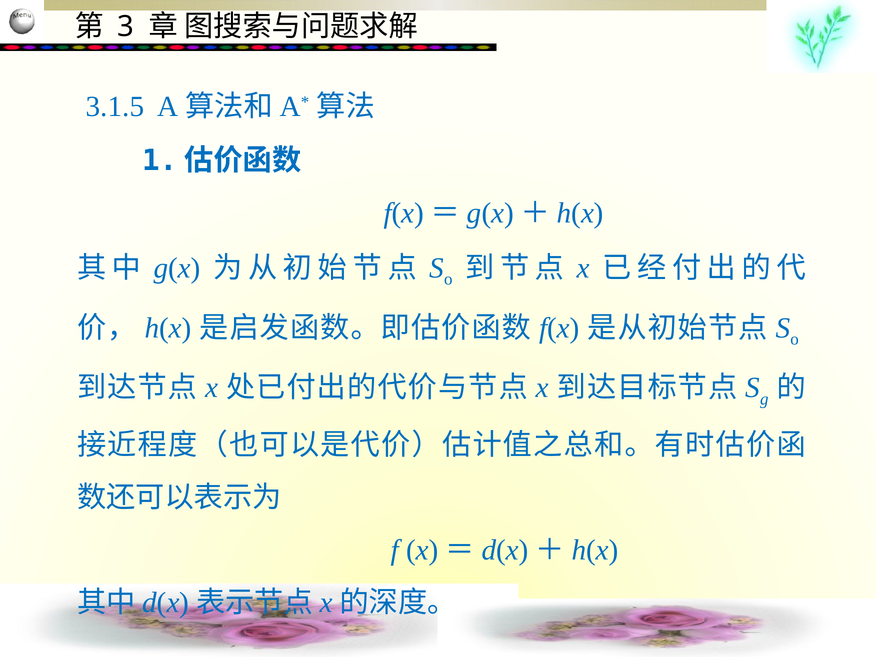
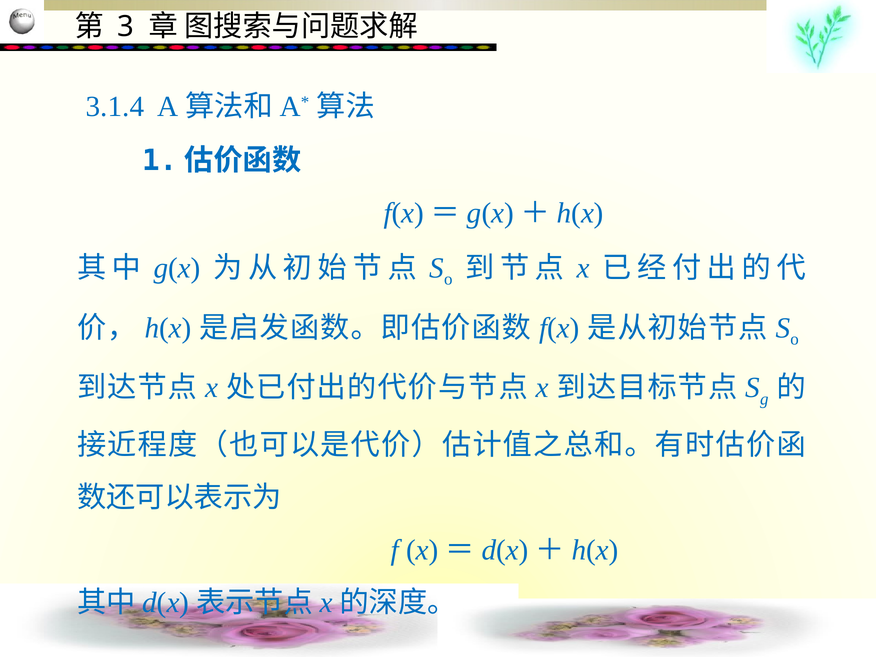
3.1.5: 3.1.5 -> 3.1.4
